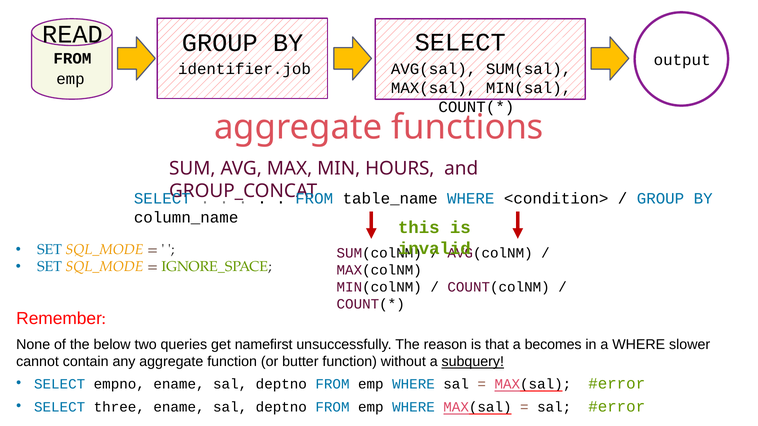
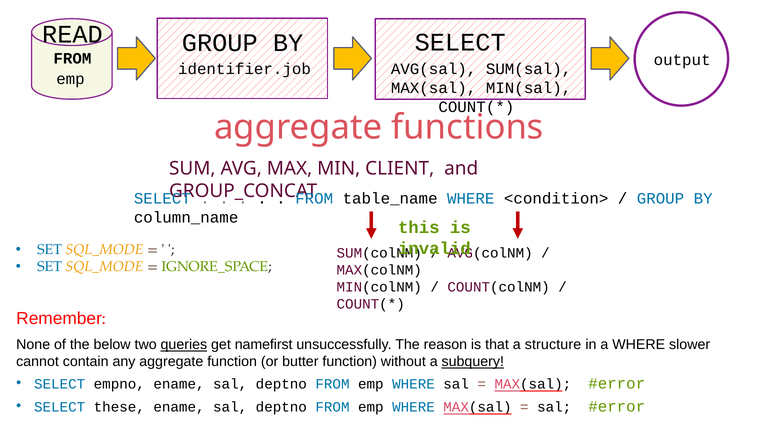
HOURS: HOURS -> CLIENT
queries underline: none -> present
becomes: becomes -> structure
three: three -> these
